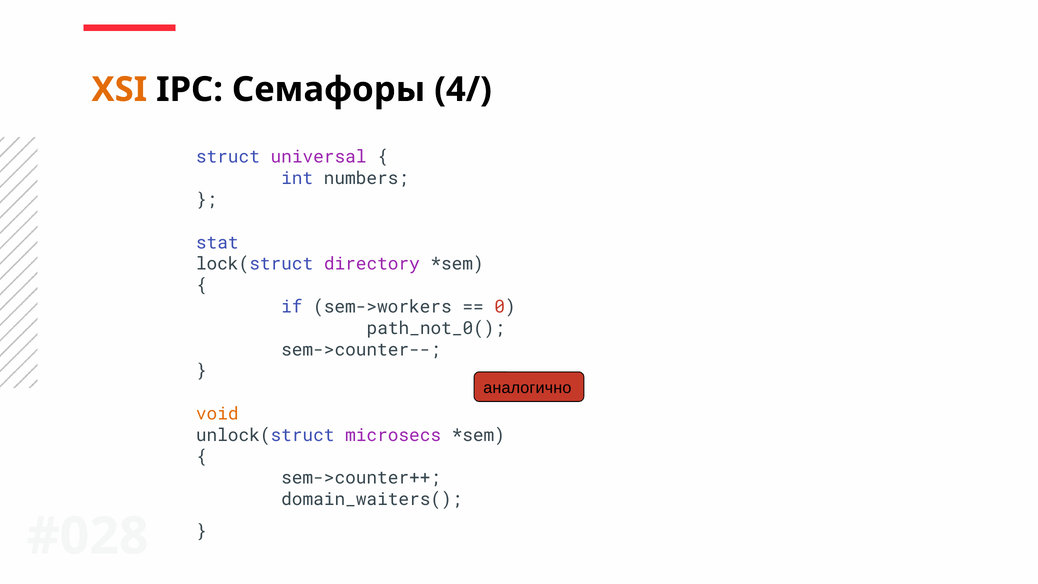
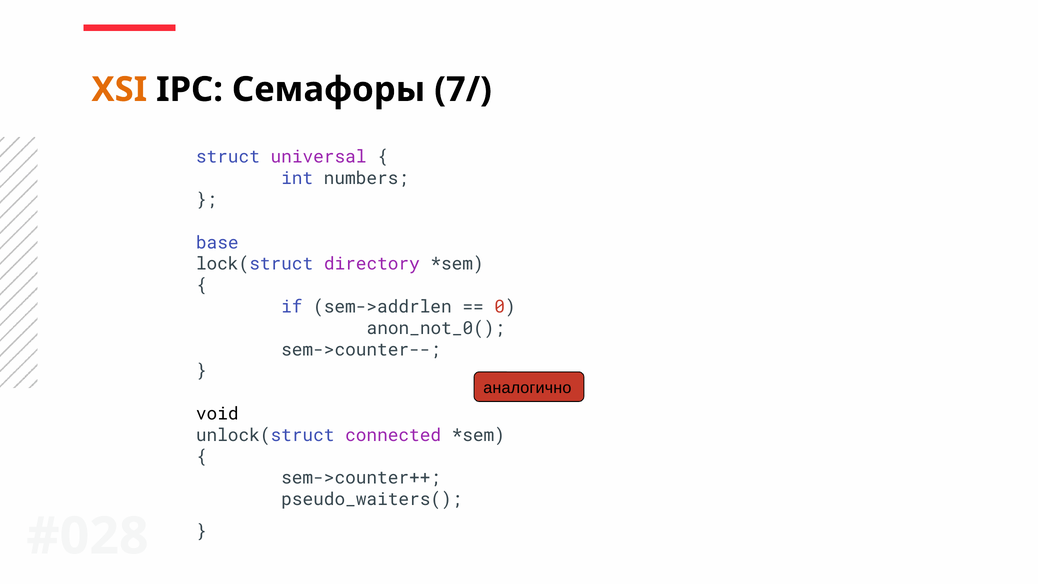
4/: 4/ -> 7/
stat: stat -> base
sem->workers: sem->workers -> sem->addrlen
path_not_0(: path_not_0( -> anon_not_0(
void colour: orange -> black
microsecs: microsecs -> connected
domain_waiters(: domain_waiters( -> pseudo_waiters(
